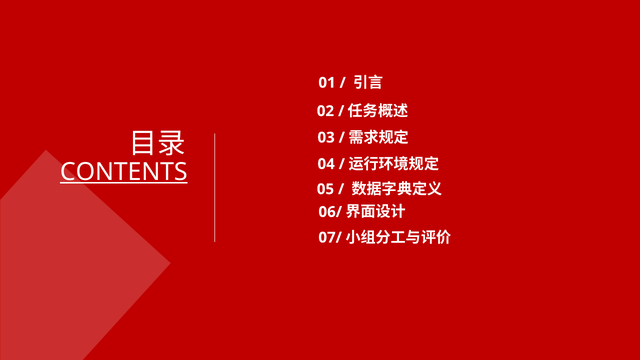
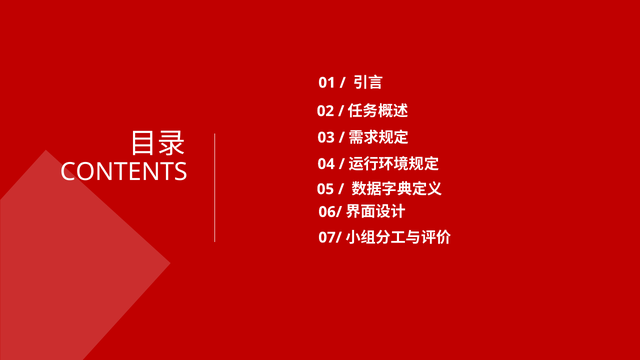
CONTENTS underline: present -> none
